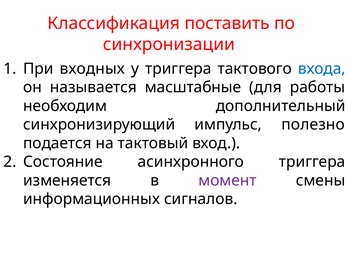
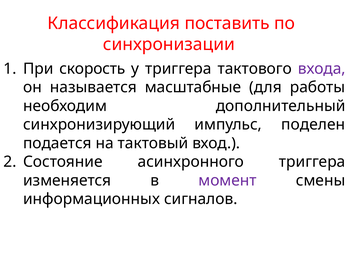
входных: входных -> скорость
входа colour: blue -> purple
полезно: полезно -> поделен
